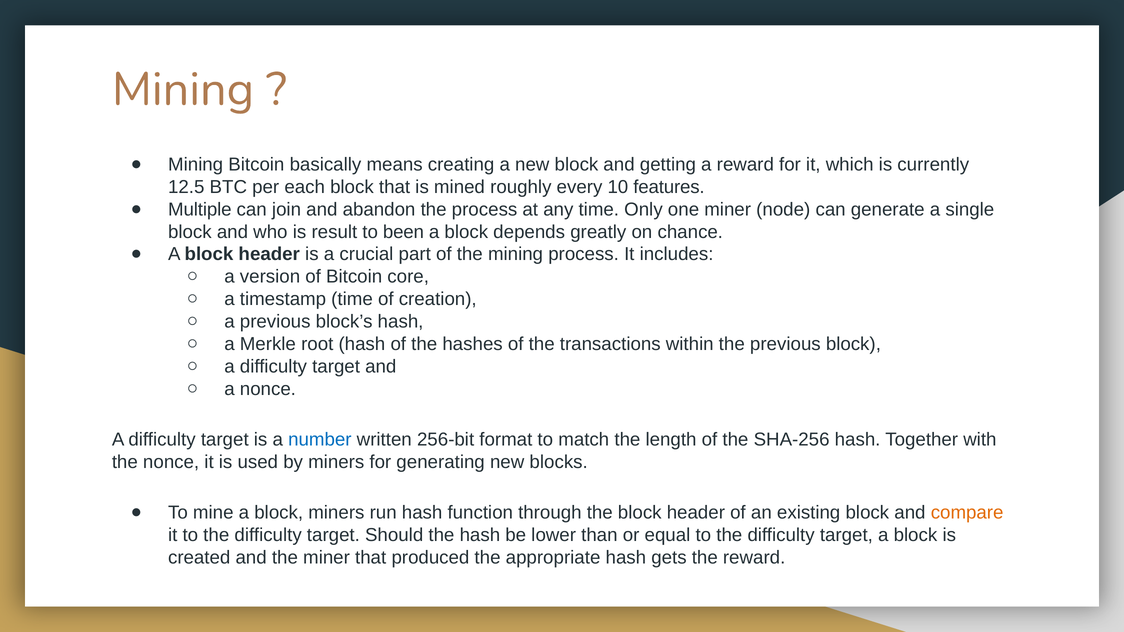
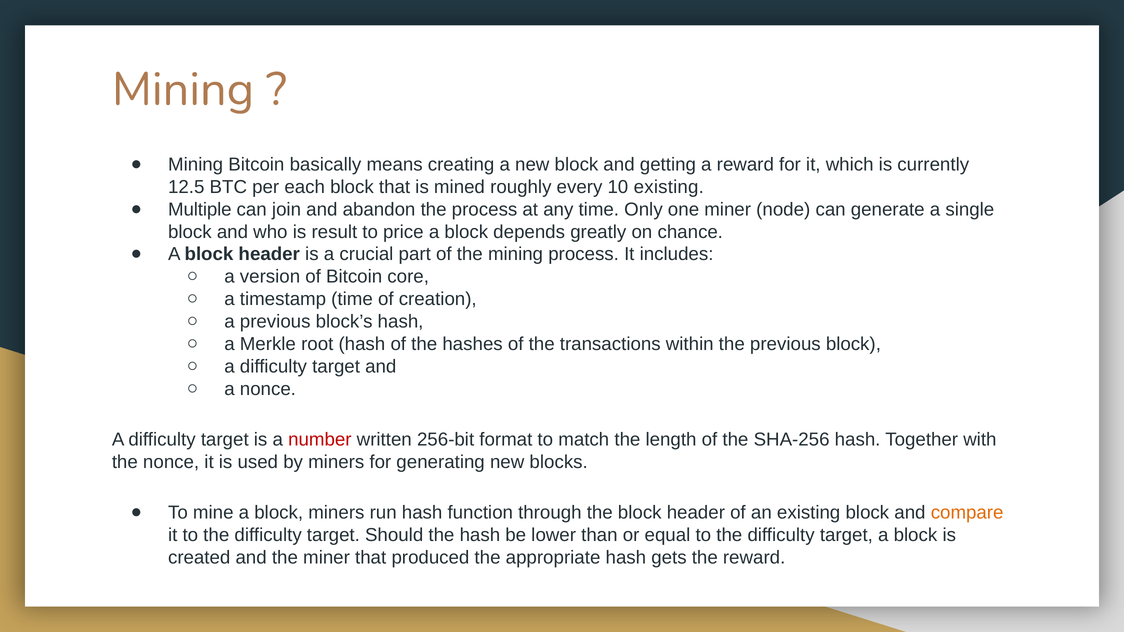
10 features: features -> existing
been: been -> price
number colour: blue -> red
